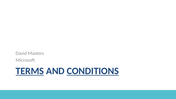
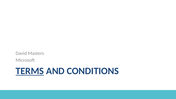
CONDITIONS underline: present -> none
